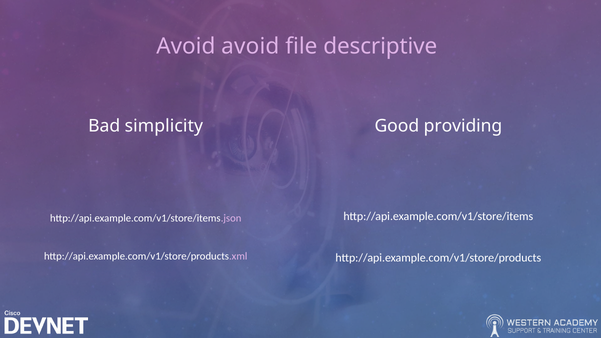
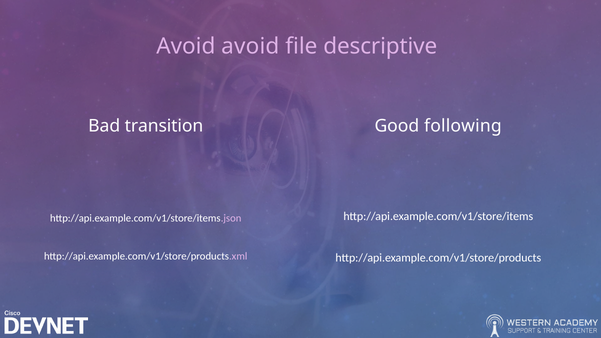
simplicity: simplicity -> transition
providing: providing -> following
